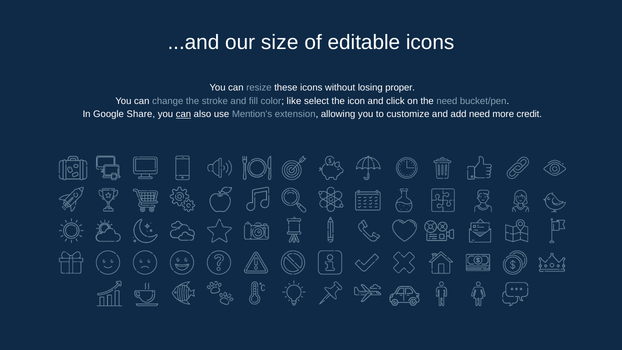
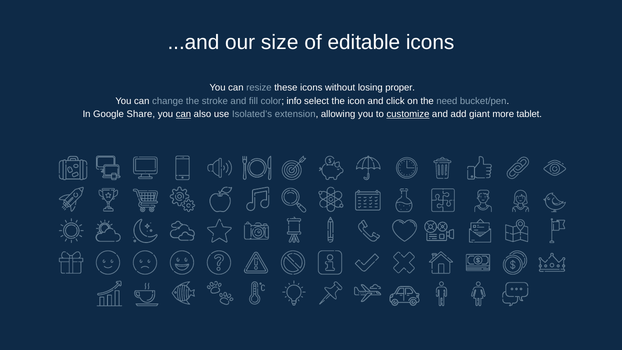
like: like -> info
Mention’s: Mention’s -> Isolated’s
customize underline: none -> present
add need: need -> giant
credit: credit -> tablet
